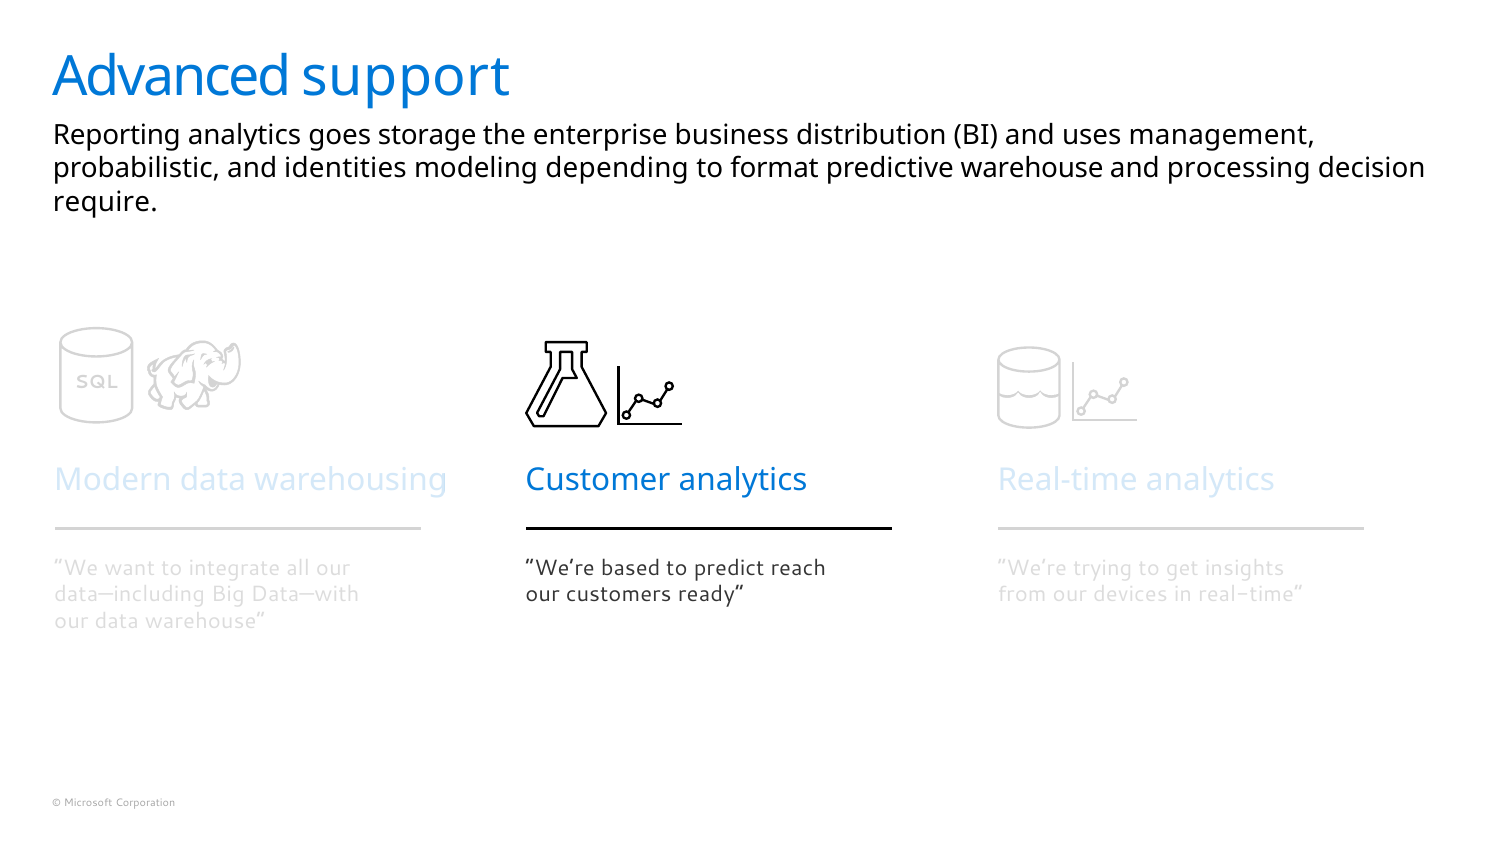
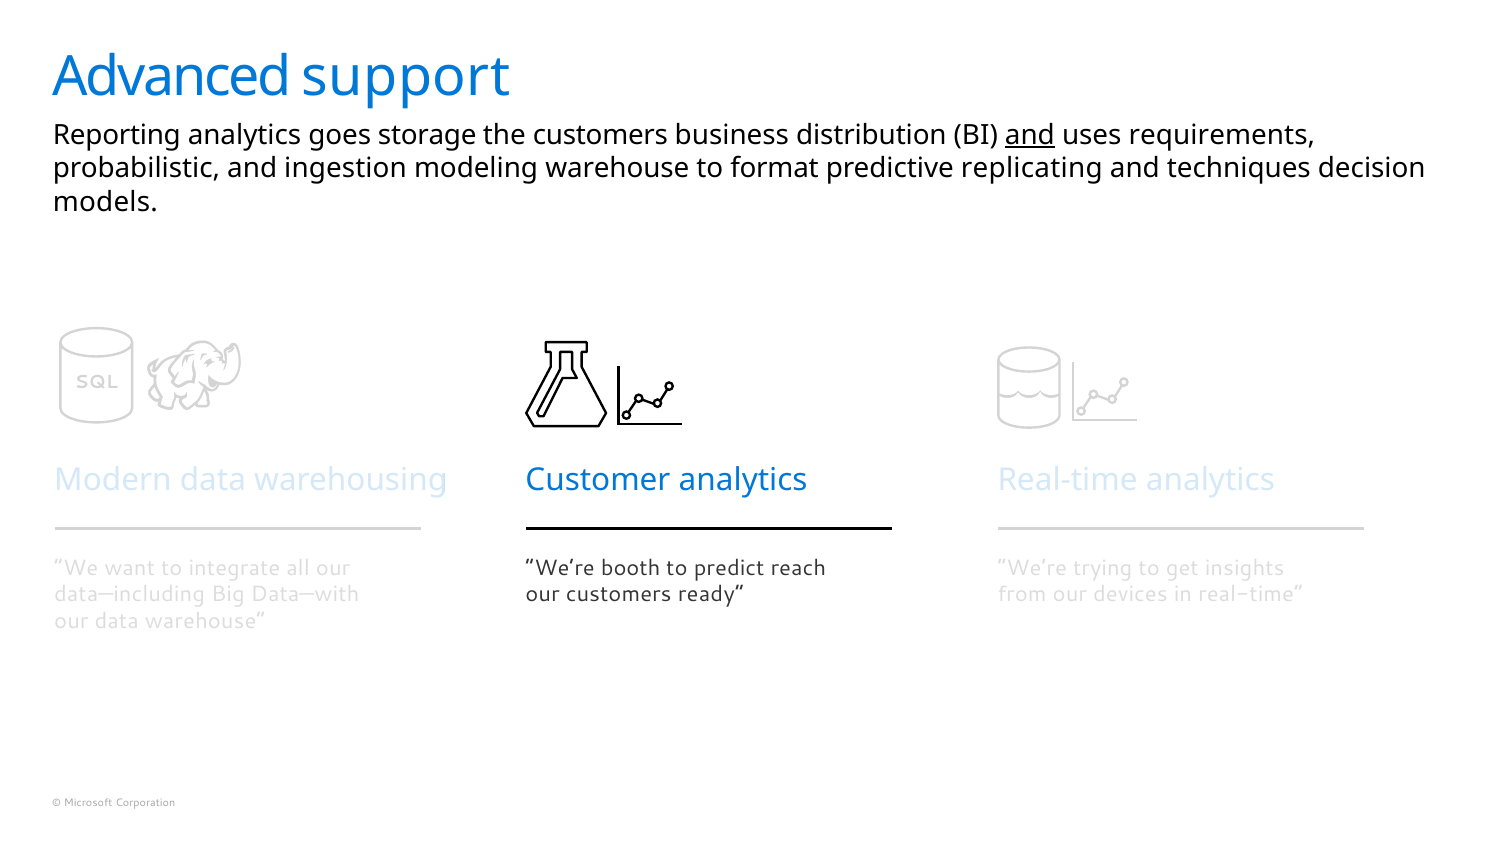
the enterprise: enterprise -> customers
and at (1030, 135) underline: none -> present
management: management -> requirements
identities: identities -> ingestion
modeling depending: depending -> warehouse
predictive warehouse: warehouse -> replicating
processing: processing -> techniques
require: require -> models
based: based -> booth
